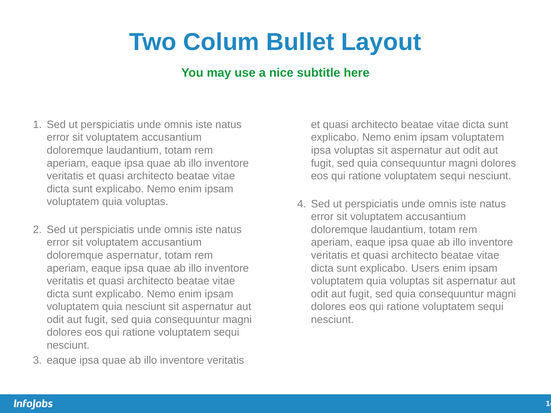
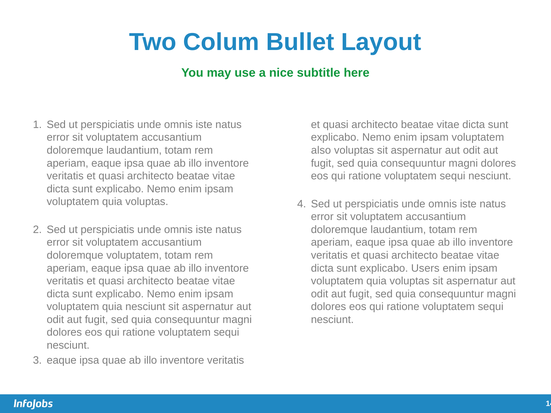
ipsa at (321, 150): ipsa -> also
doloremque aspernatur: aspernatur -> voluptatem
